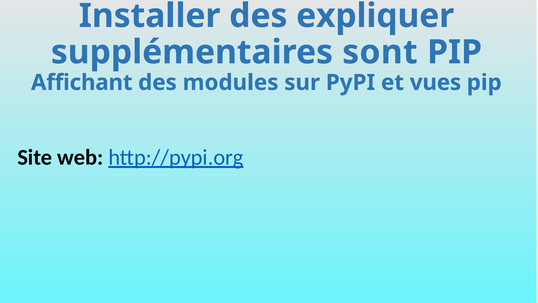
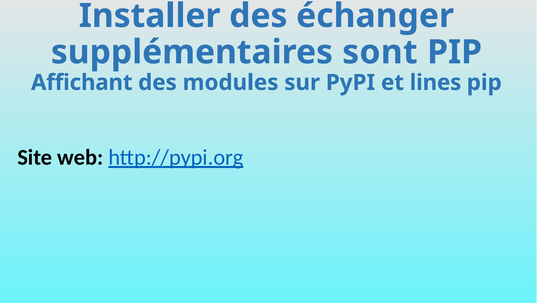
expliquer: expliquer -> échanger
vues: vues -> lines
